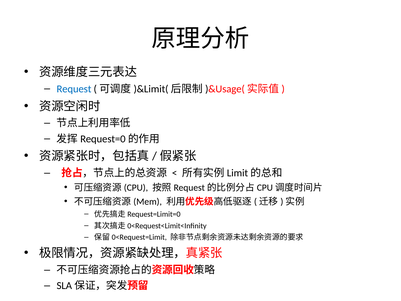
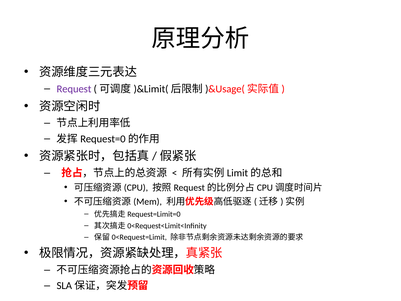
Request colour: blue -> purple
